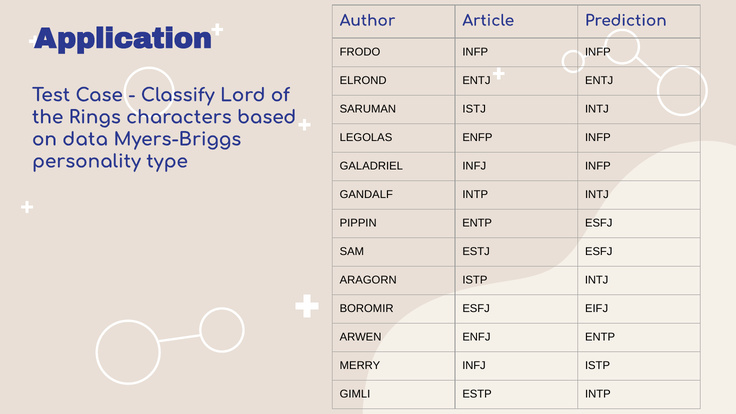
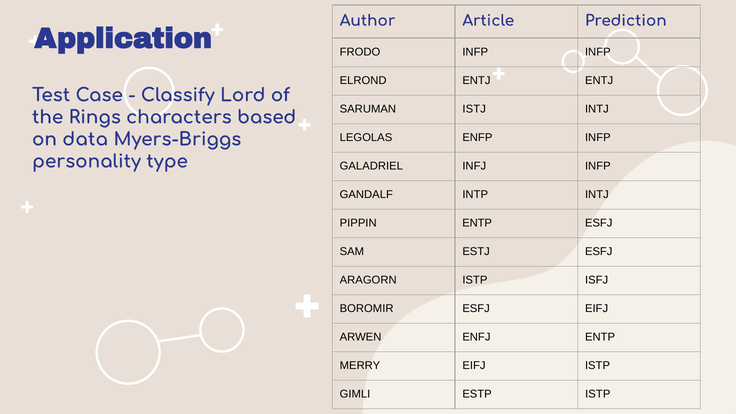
ISTP INTJ: INTJ -> ISFJ
MERRY INFJ: INFJ -> EIFJ
ESTP INTP: INTP -> ISTP
